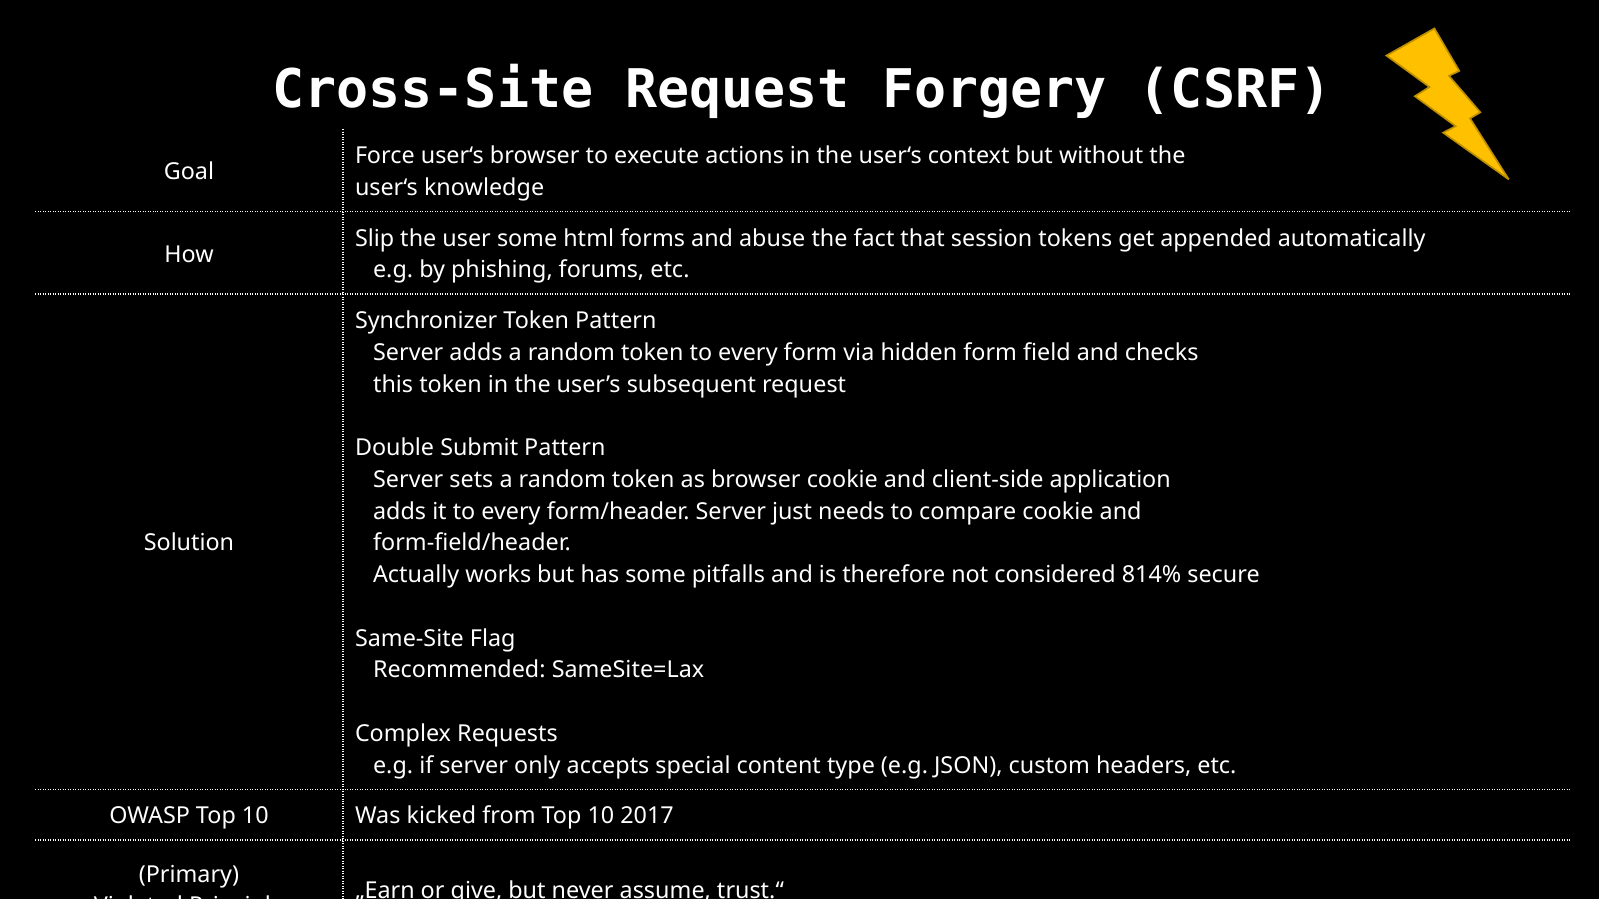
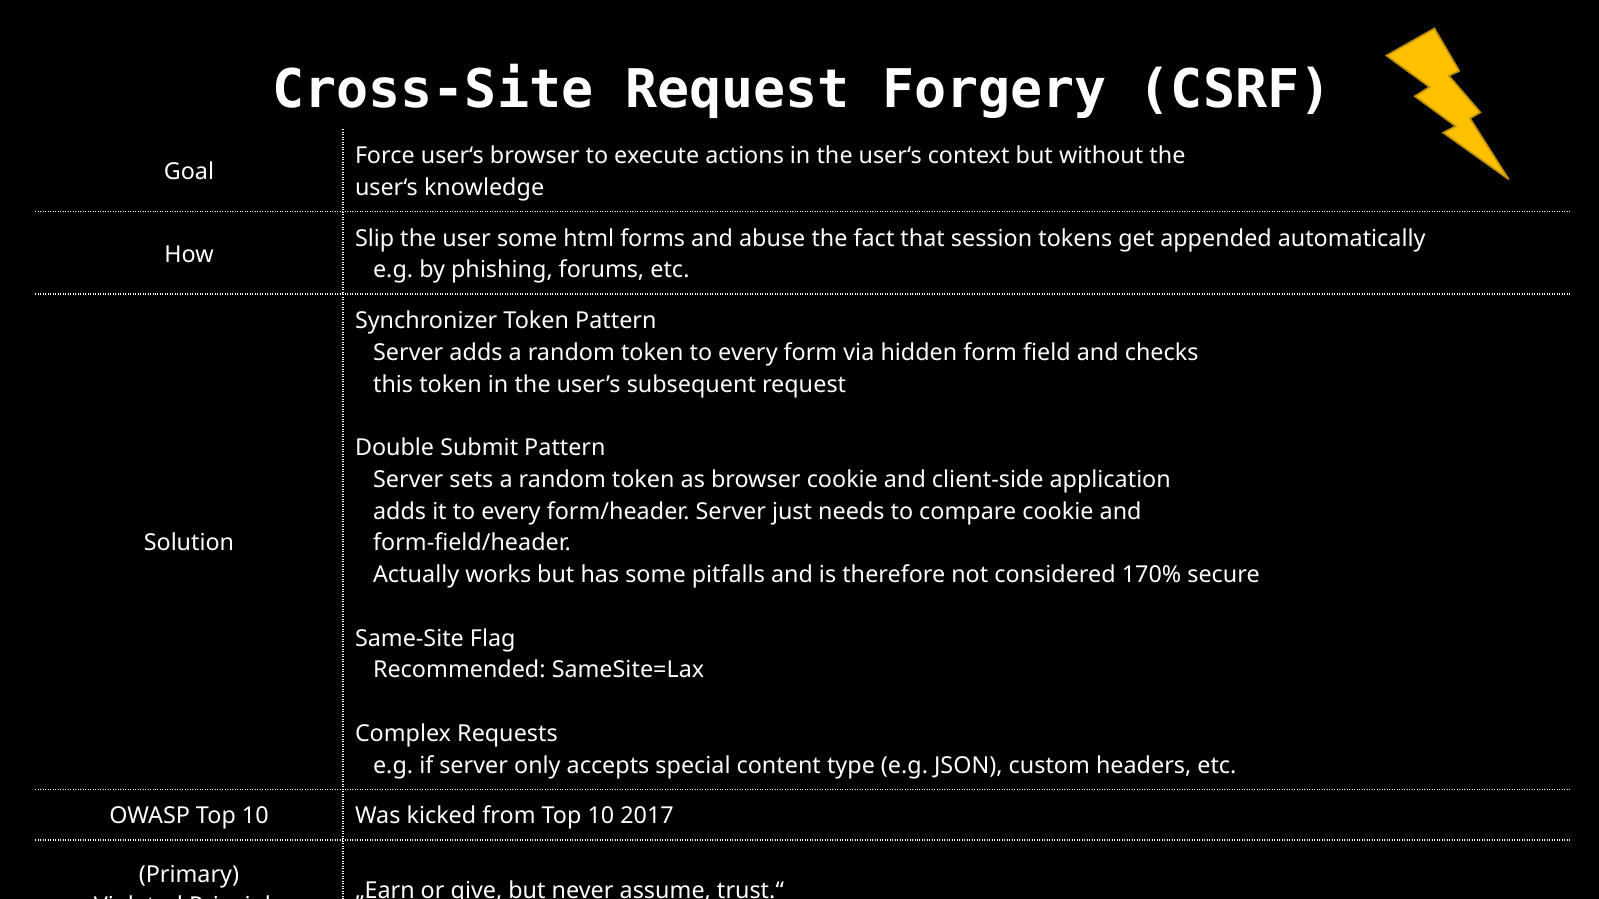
814%: 814% -> 170%
